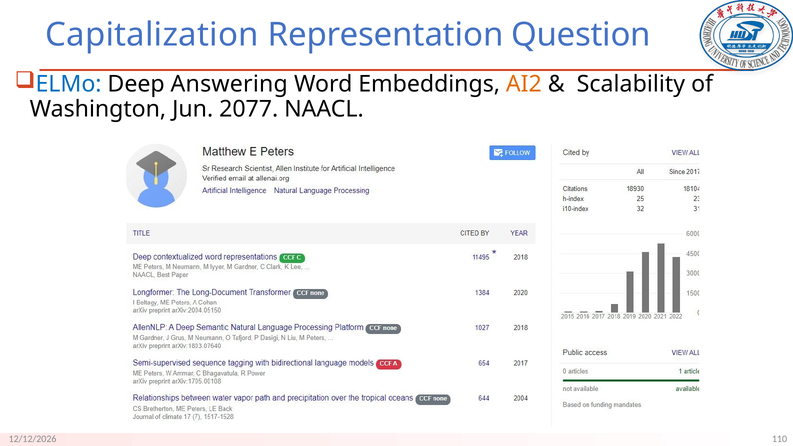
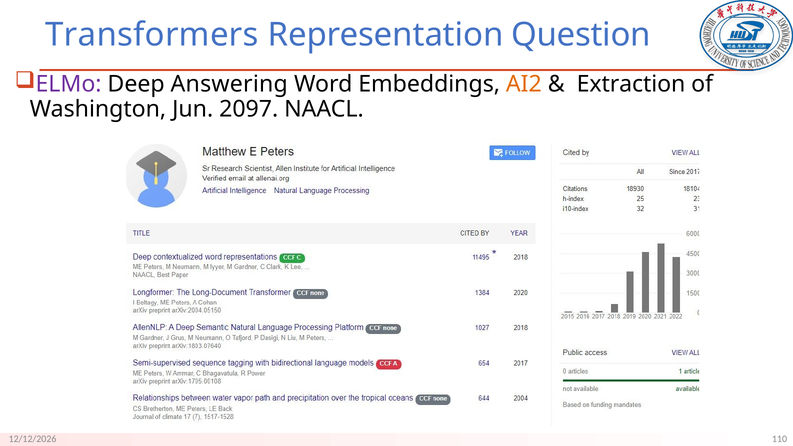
Capitalization: Capitalization -> Transformers
ELMo colour: blue -> purple
Scalability: Scalability -> Extraction
2077: 2077 -> 2097
